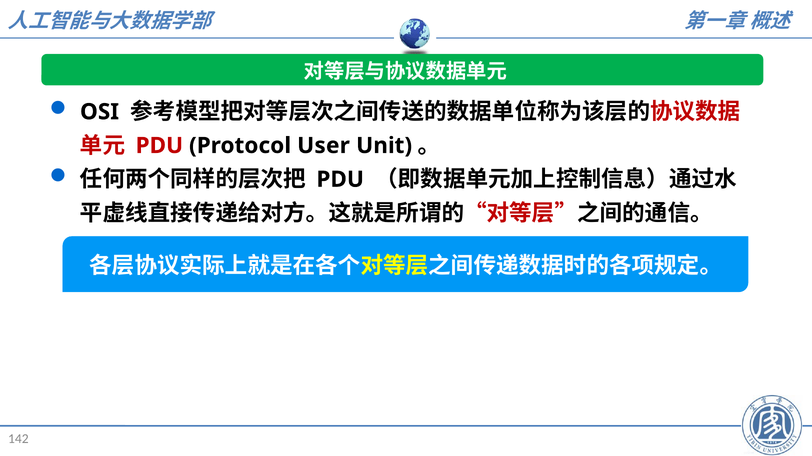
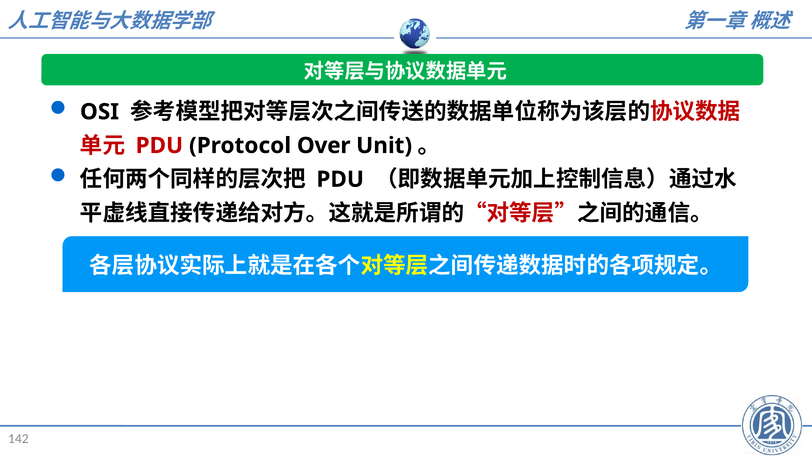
User: User -> Over
